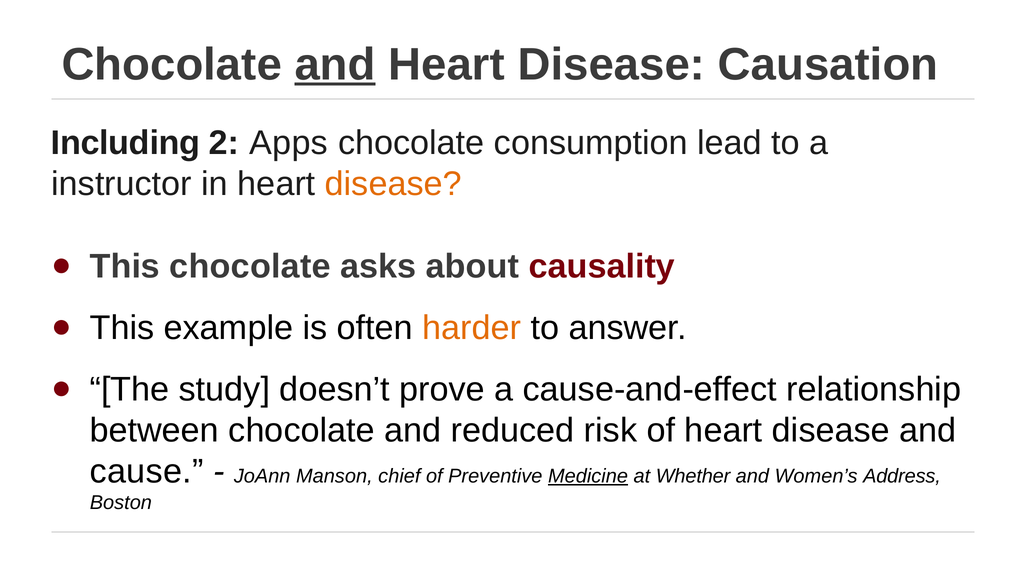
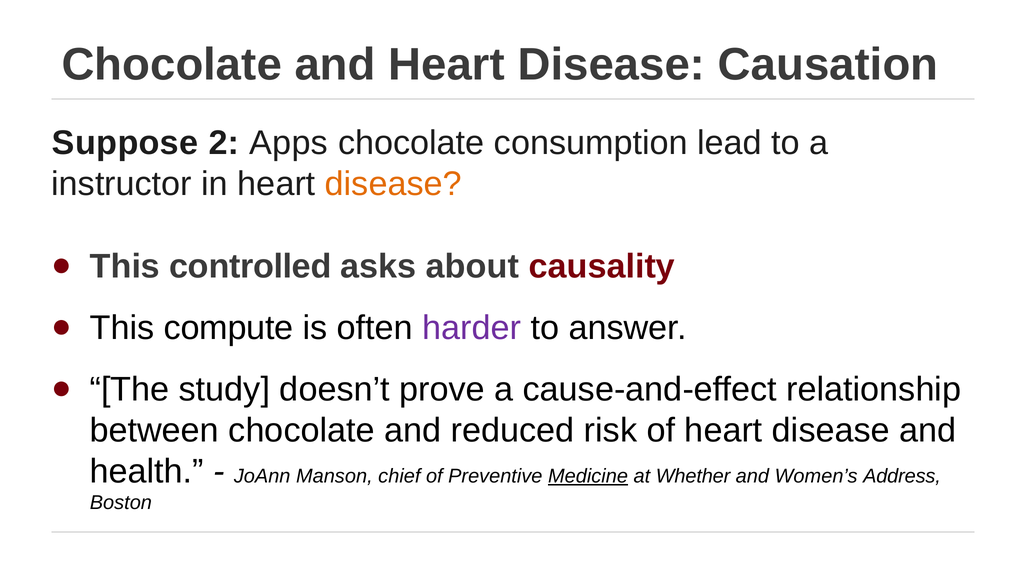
and at (335, 64) underline: present -> none
Including: Including -> Suppose
This chocolate: chocolate -> controlled
example: example -> compute
harder colour: orange -> purple
cause: cause -> health
